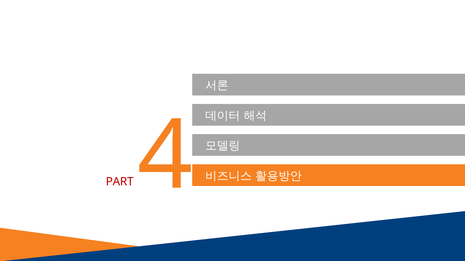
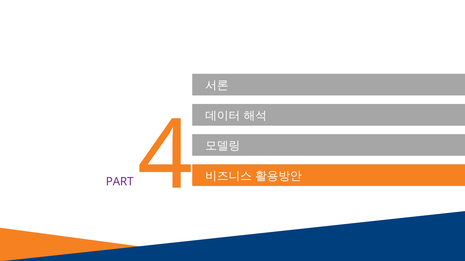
PART colour: red -> purple
